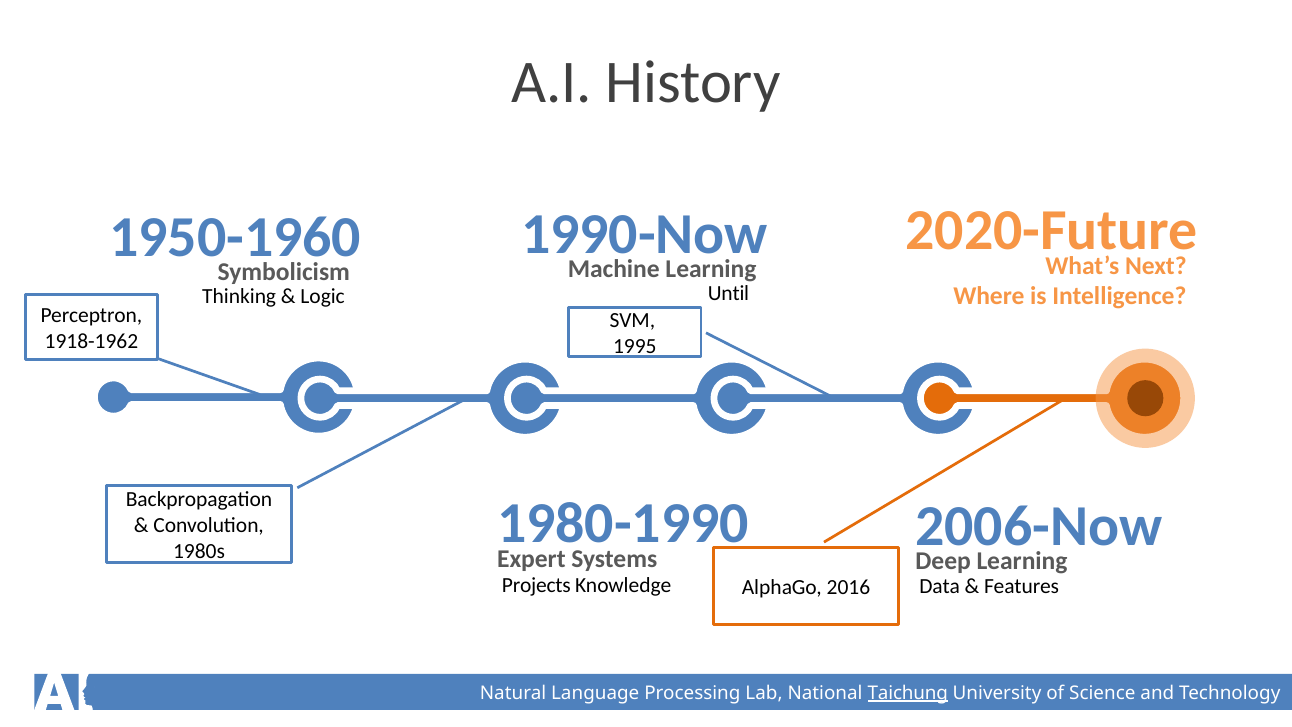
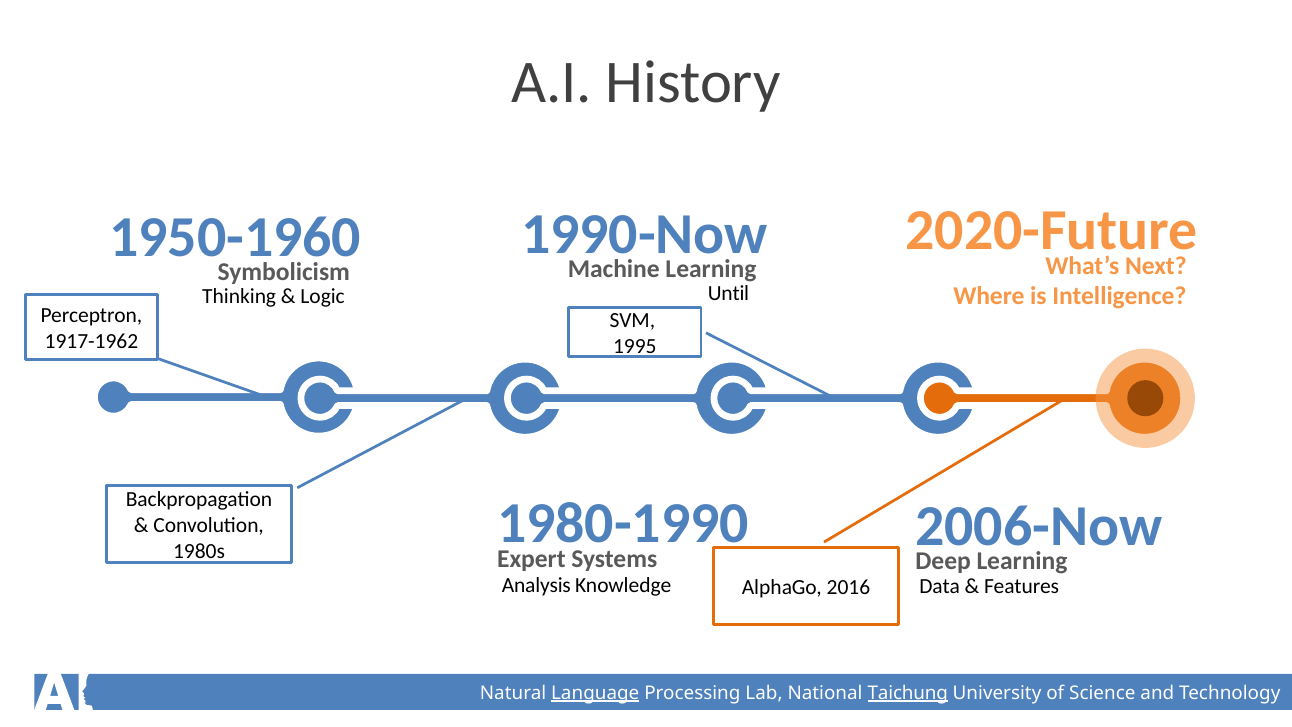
1918-1962: 1918-1962 -> 1917-1962
Projects: Projects -> Analysis
Language underline: none -> present
